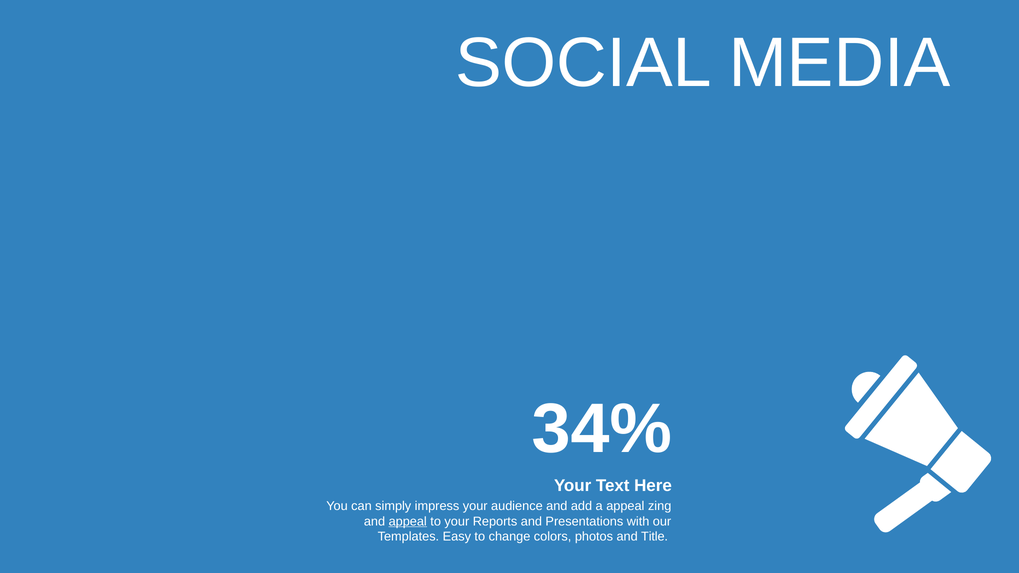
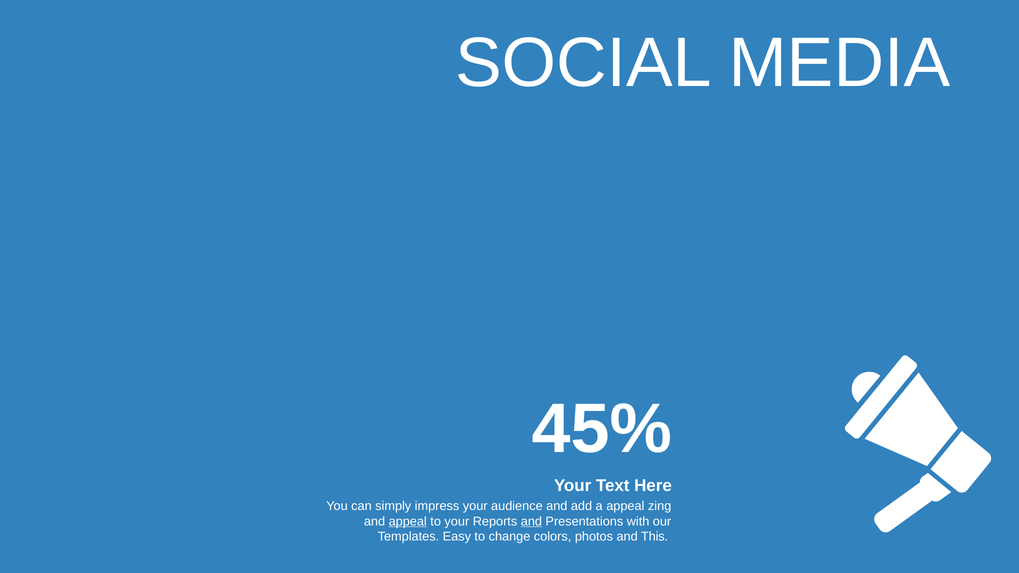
34%: 34% -> 45%
and at (531, 522) underline: none -> present
Title: Title -> This
